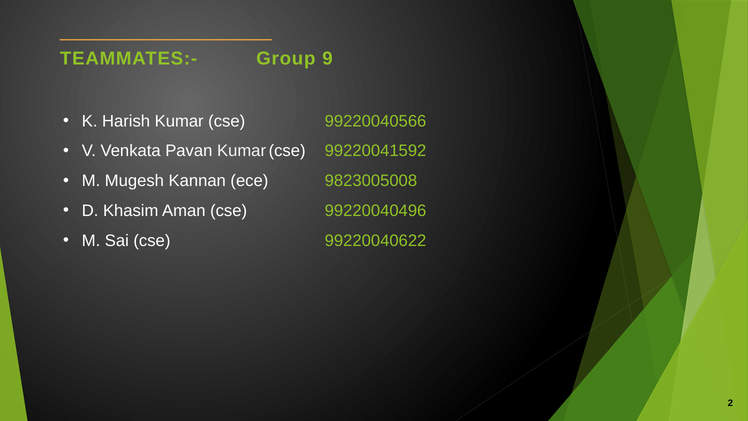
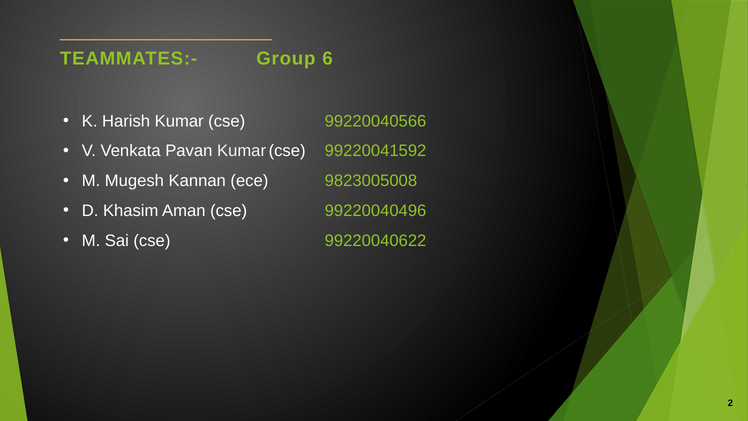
9: 9 -> 6
